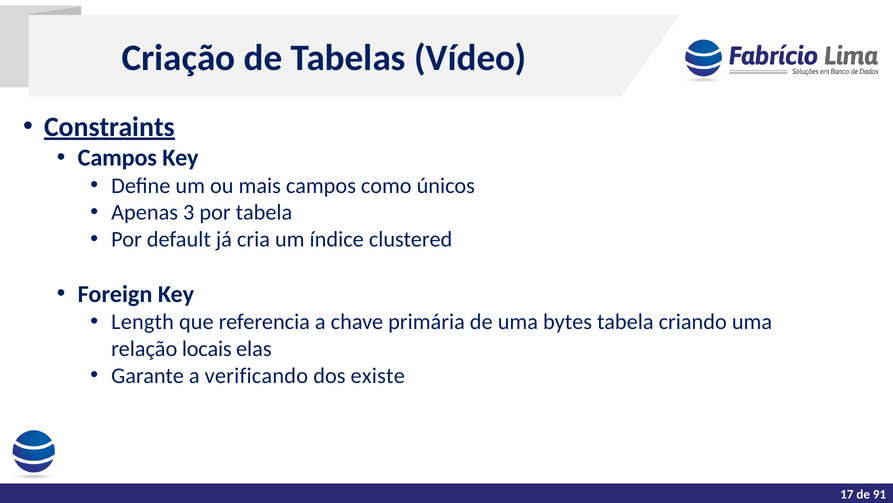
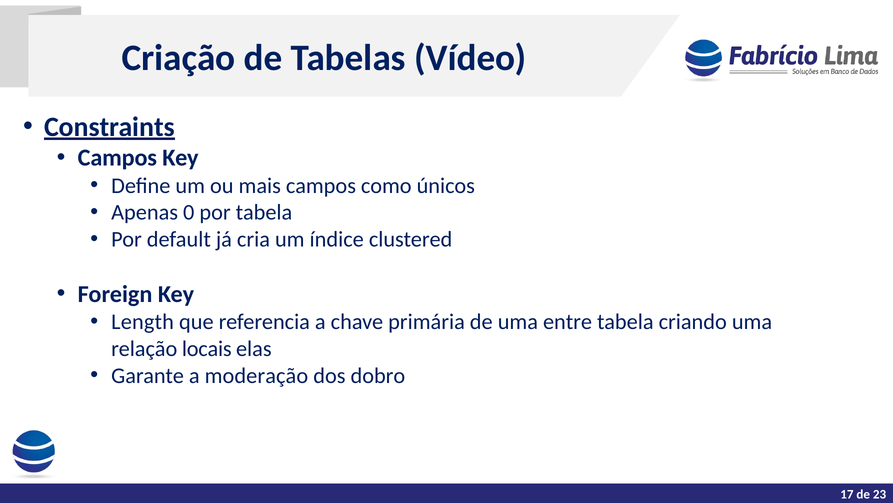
3: 3 -> 0
bytes: bytes -> entre
verificando: verificando -> moderação
existe: existe -> dobro
91: 91 -> 23
